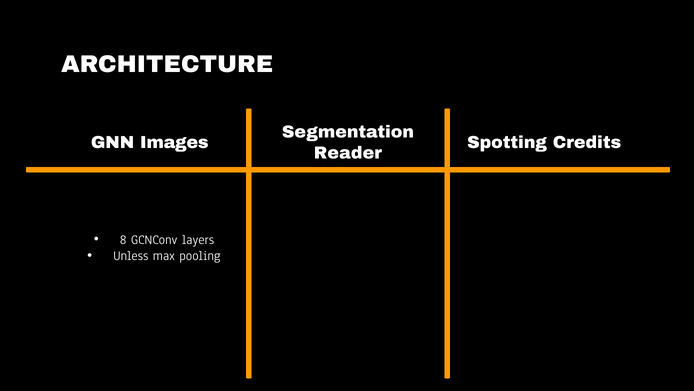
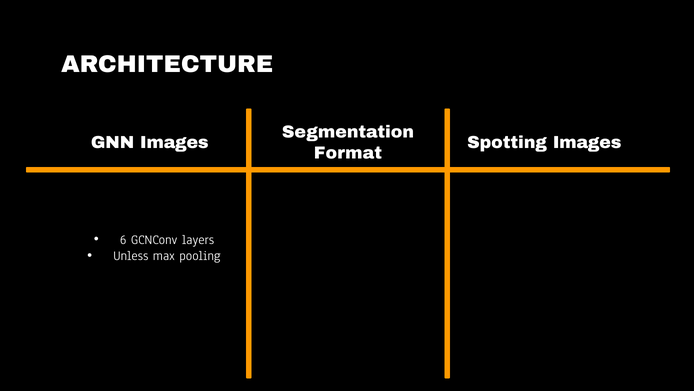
Spotting Credits: Credits -> Images
Reader: Reader -> Format
8: 8 -> 6
